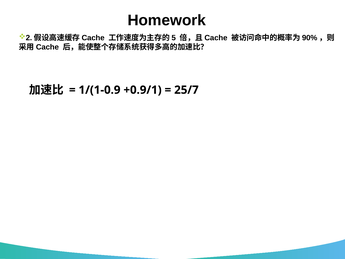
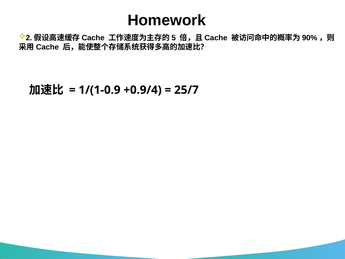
+0.9/1: +0.9/1 -> +0.9/4
